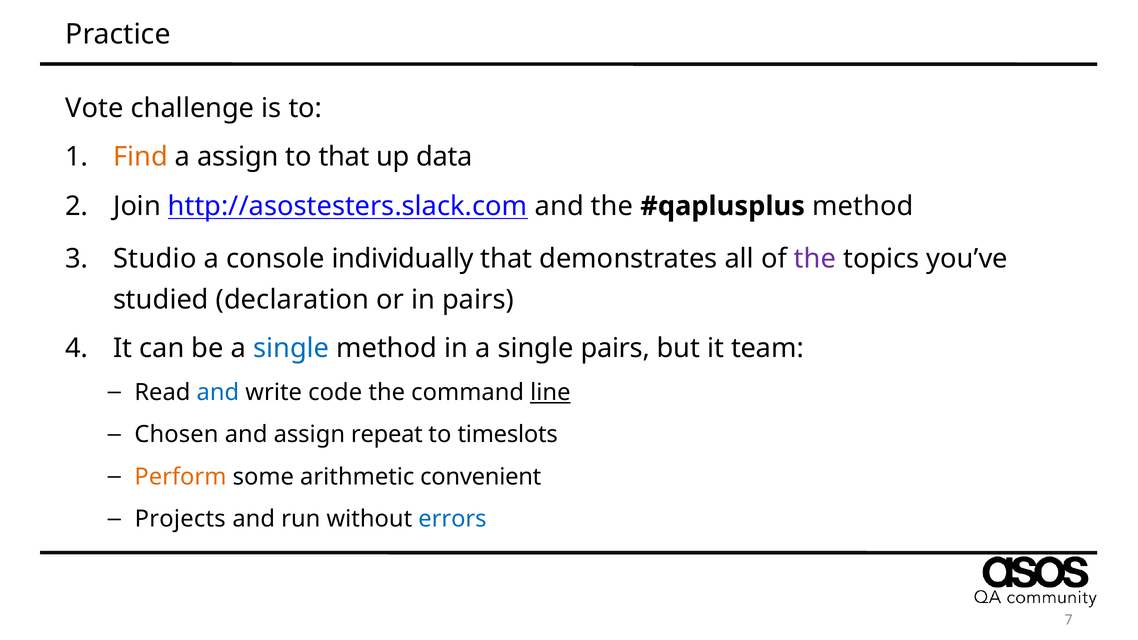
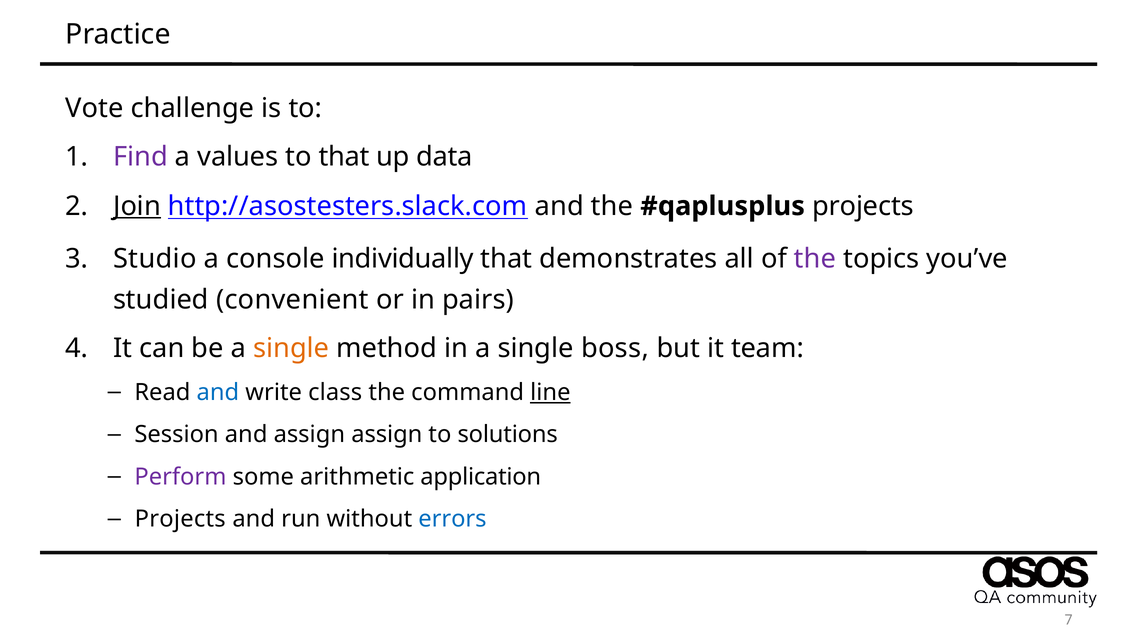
Find colour: orange -> purple
a assign: assign -> values
Join underline: none -> present
method at (863, 206): method -> projects
declaration: declaration -> convenient
single at (291, 348) colour: blue -> orange
single pairs: pairs -> boss
code: code -> class
Chosen: Chosen -> Session
assign repeat: repeat -> assign
timeslots: timeslots -> solutions
Perform colour: orange -> purple
convenient: convenient -> application
